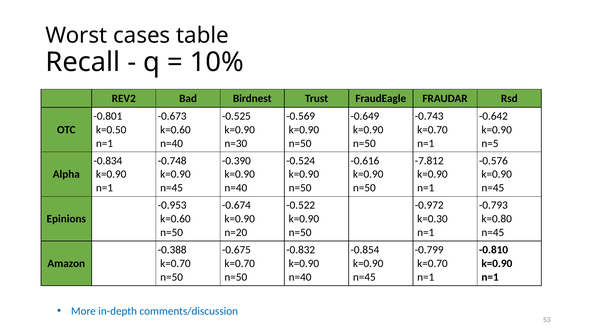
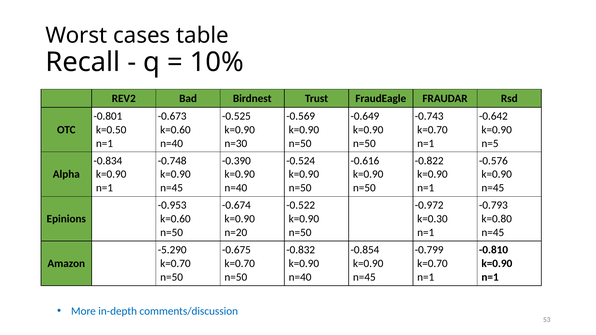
-7.812: -7.812 -> -0.822
-0.388: -0.388 -> -5.290
